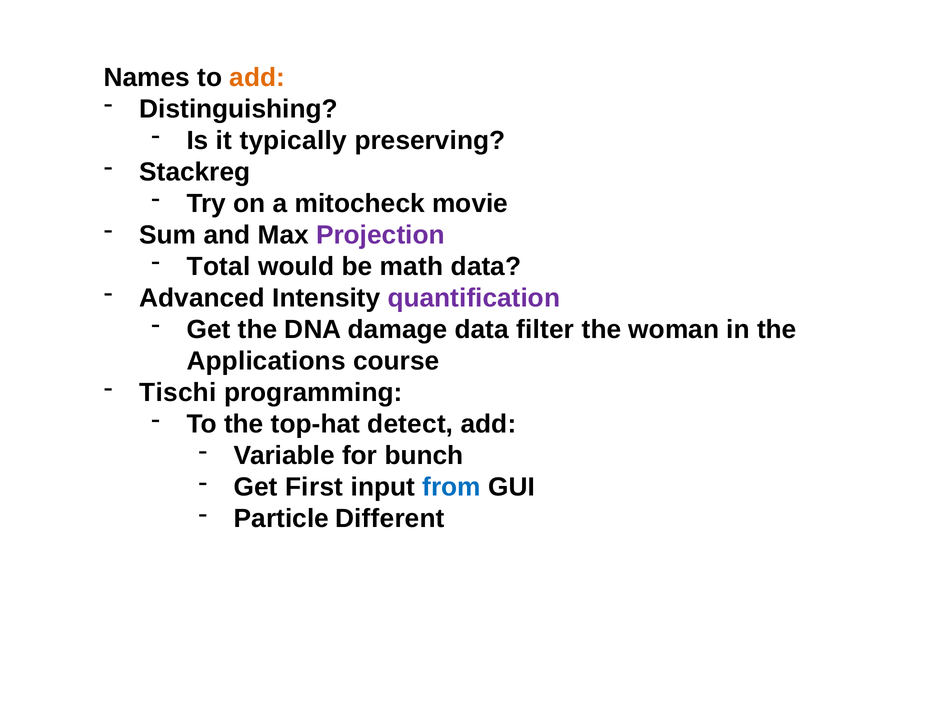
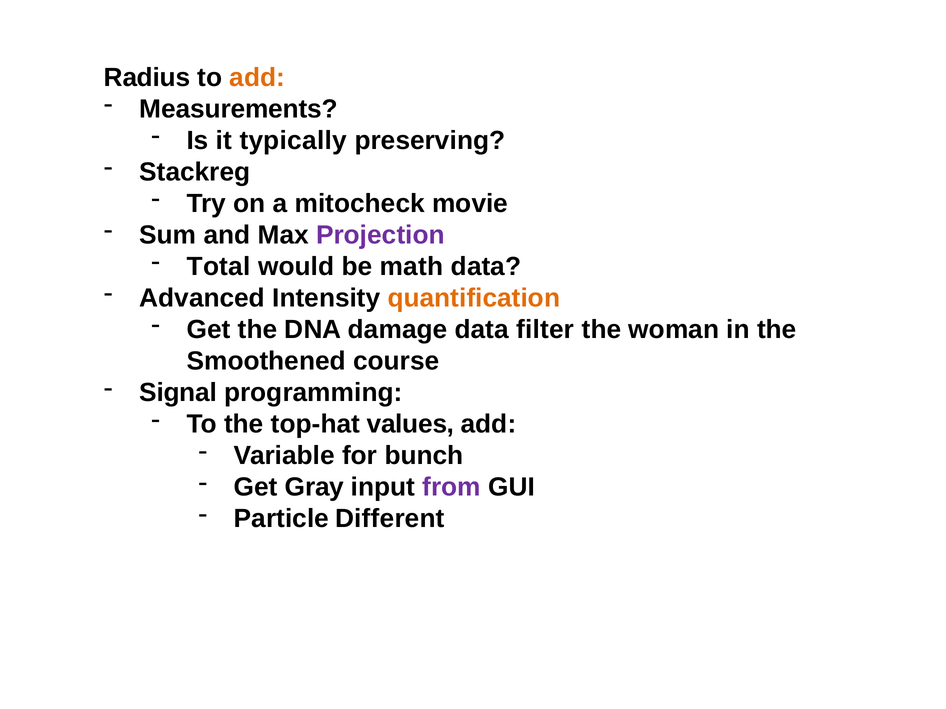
Names: Names -> Radius
Distinguishing: Distinguishing -> Measurements
quantification colour: purple -> orange
Applications: Applications -> Smoothened
Tischi: Tischi -> Signal
detect: detect -> values
First: First -> Gray
from colour: blue -> purple
